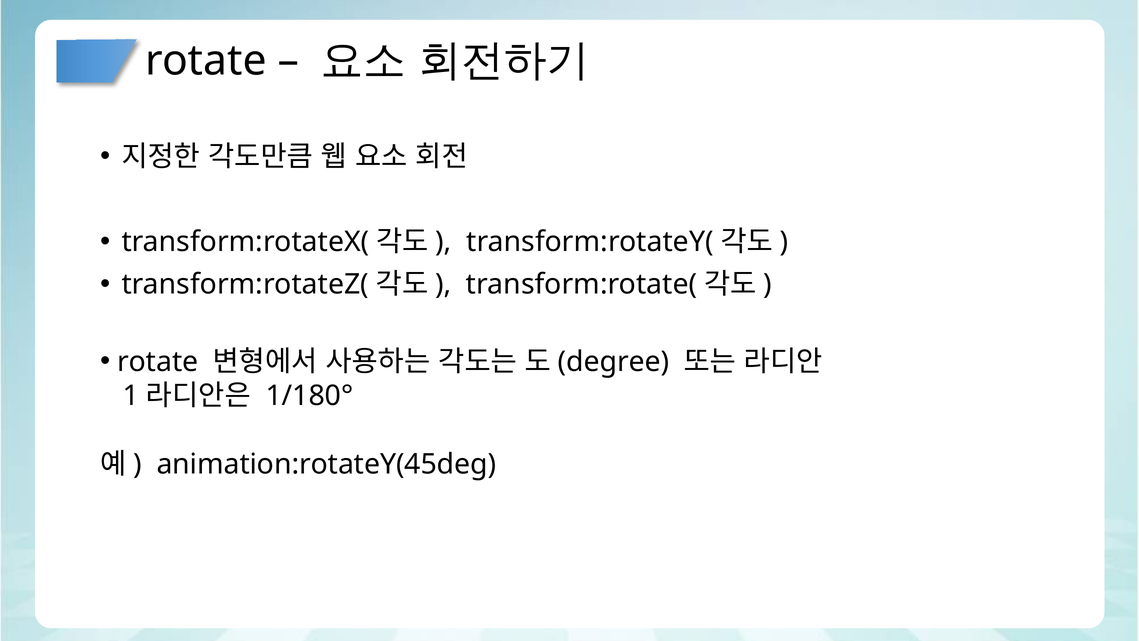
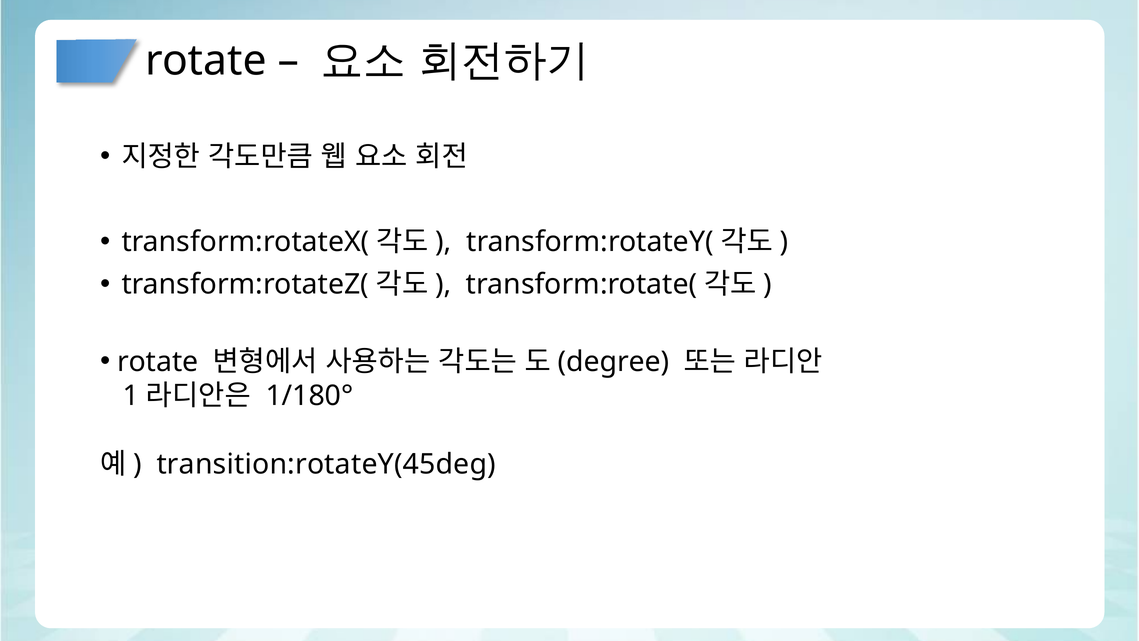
animation:rotateY(45deg: animation:rotateY(45deg -> transition:rotateY(45deg
